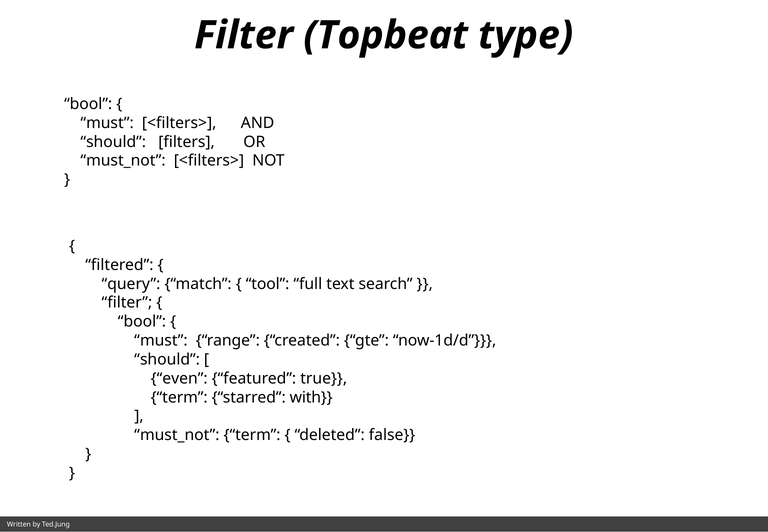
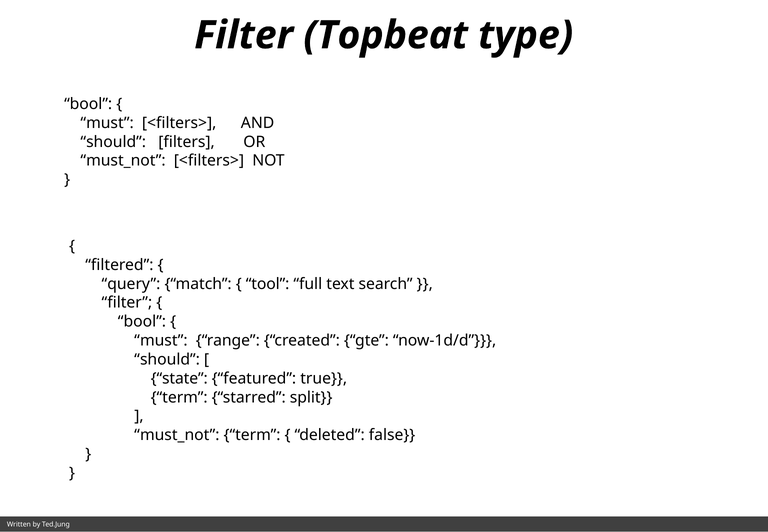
even: even -> state
with: with -> split
